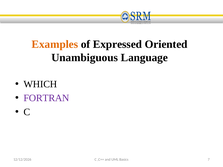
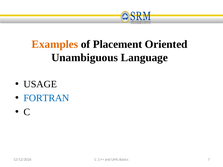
Expressed: Expressed -> Placement
WHICH: WHICH -> USAGE
FORTRAN colour: purple -> blue
